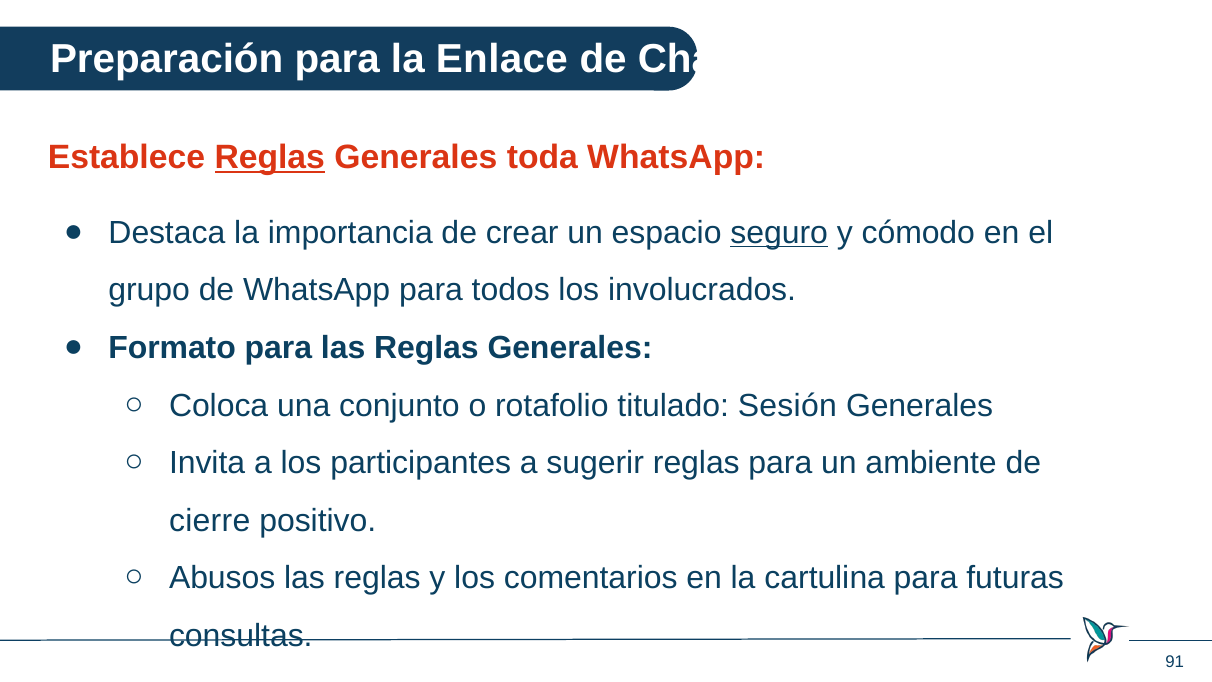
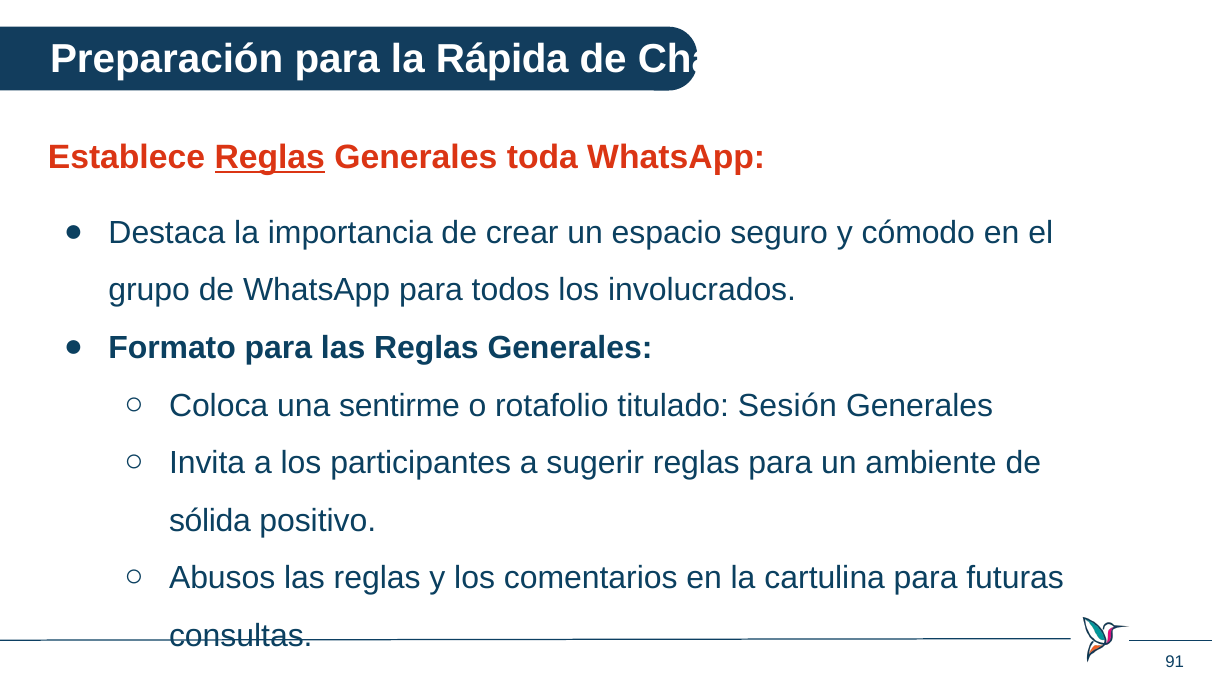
Enlace: Enlace -> Rápida
seguro underline: present -> none
conjunto: conjunto -> sentirme
cierre: cierre -> sólida
